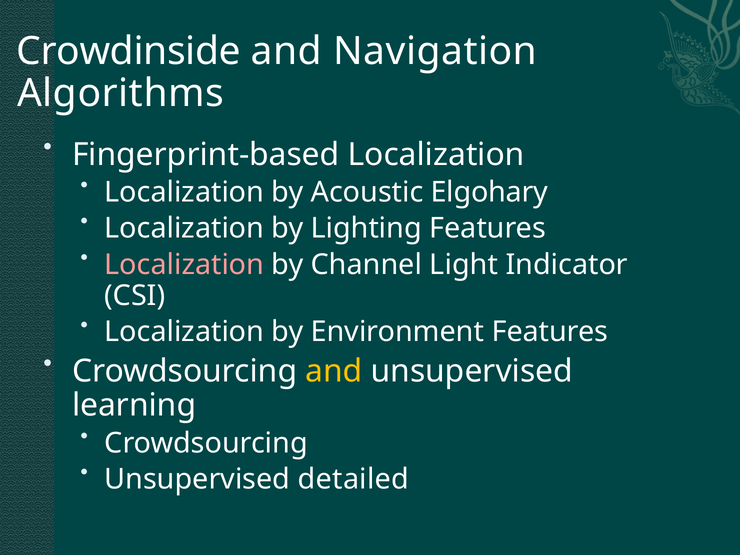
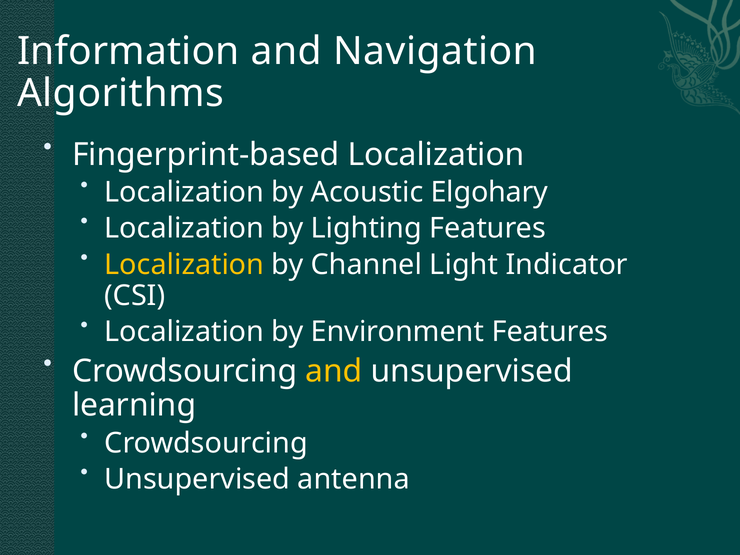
Crowdinside: Crowdinside -> Information
Localization at (184, 265) colour: pink -> yellow
detailed: detailed -> antenna
